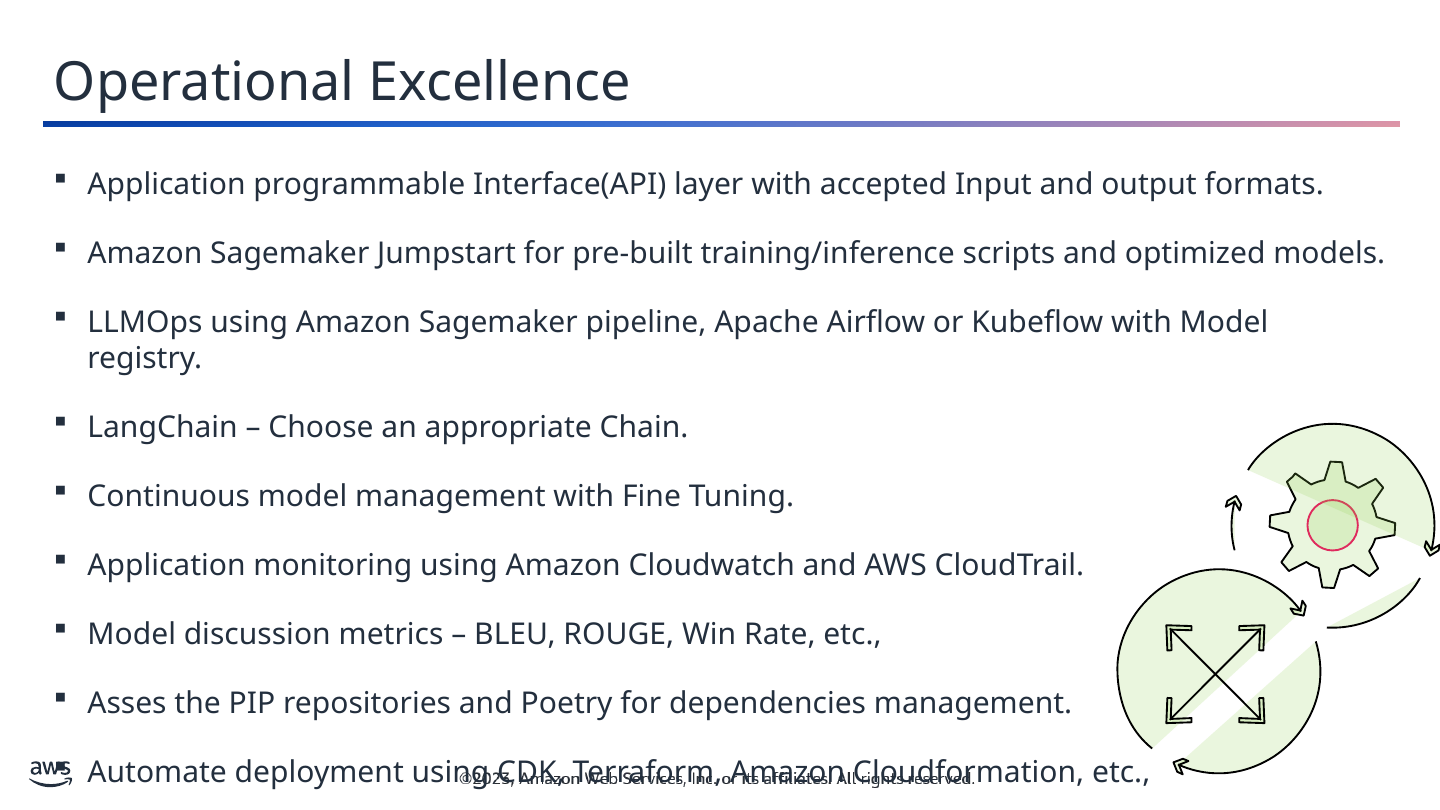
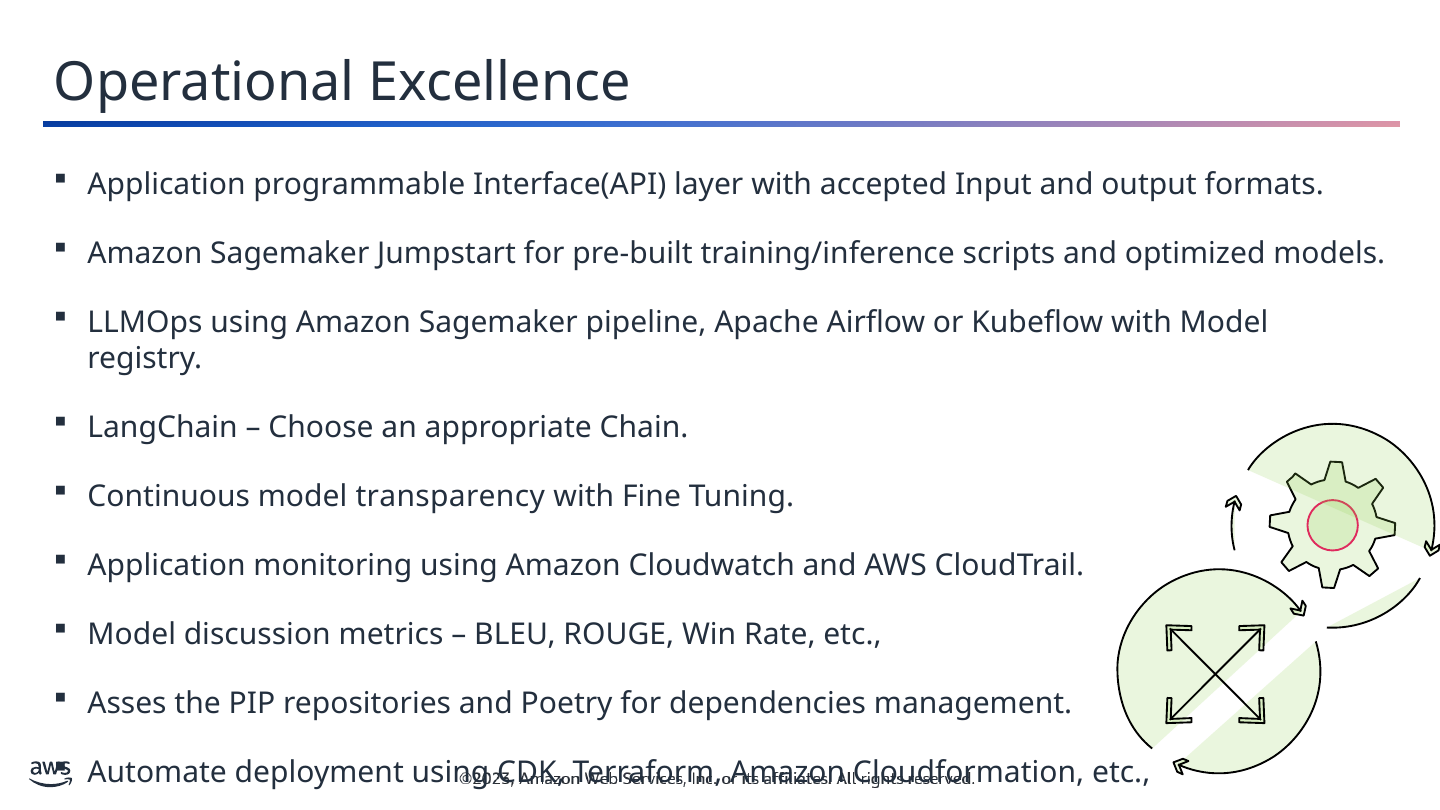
model management: management -> transparency
